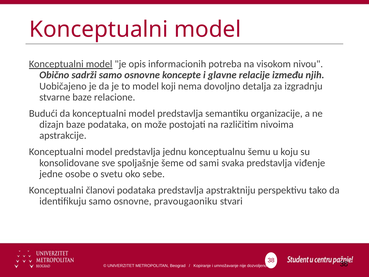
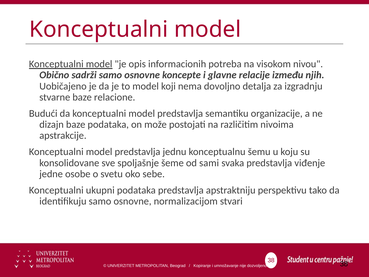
članovi: članovi -> ukupni
pravougaoniku: pravougaoniku -> normalizacijom
